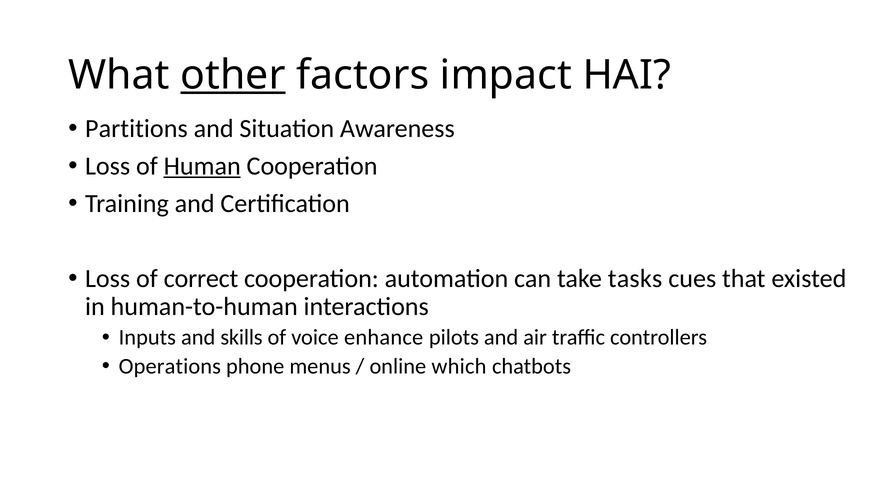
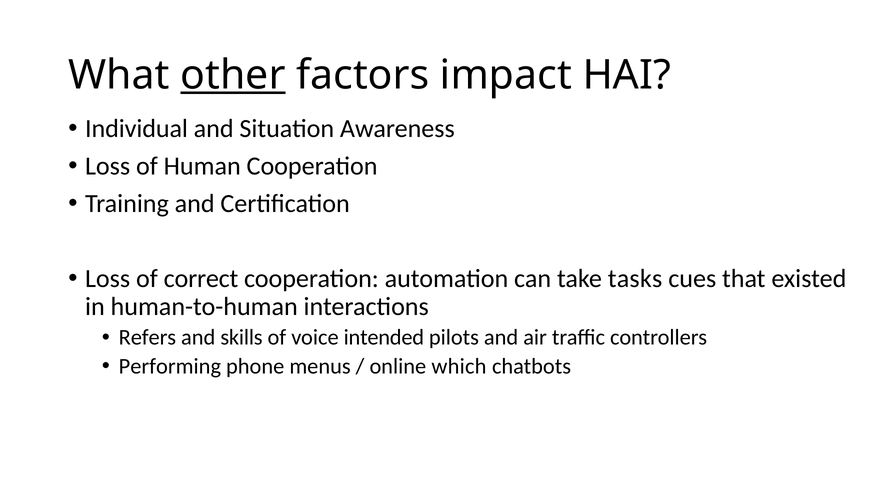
Partitions: Partitions -> Individual
Human underline: present -> none
Inputs: Inputs -> Refers
enhance: enhance -> intended
Operations: Operations -> Performing
